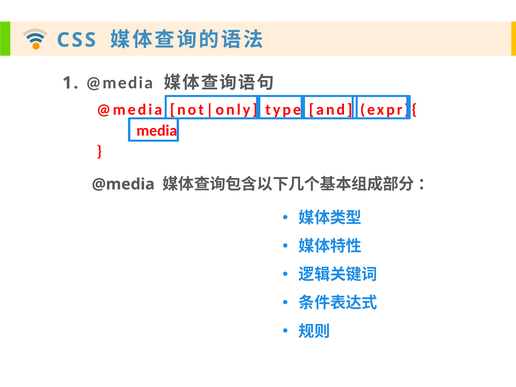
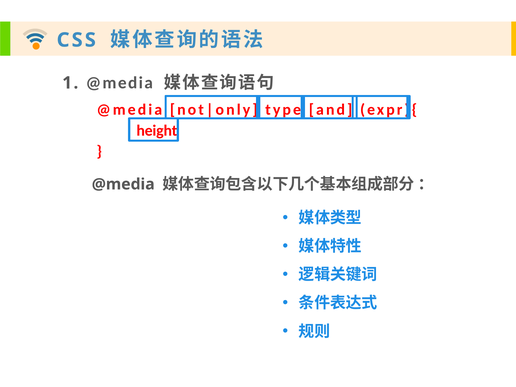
media: media -> height
